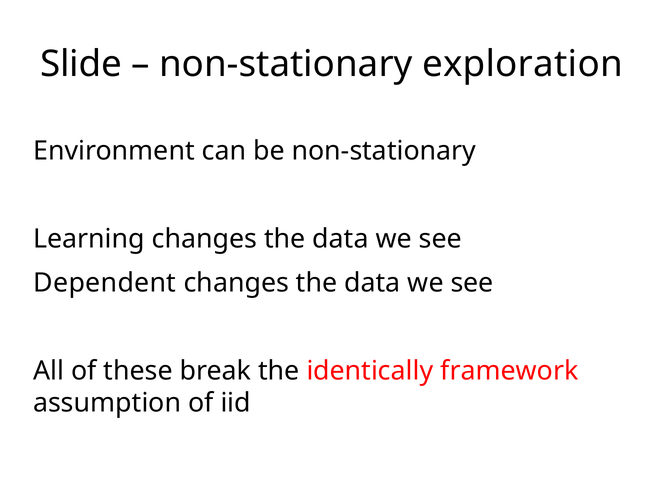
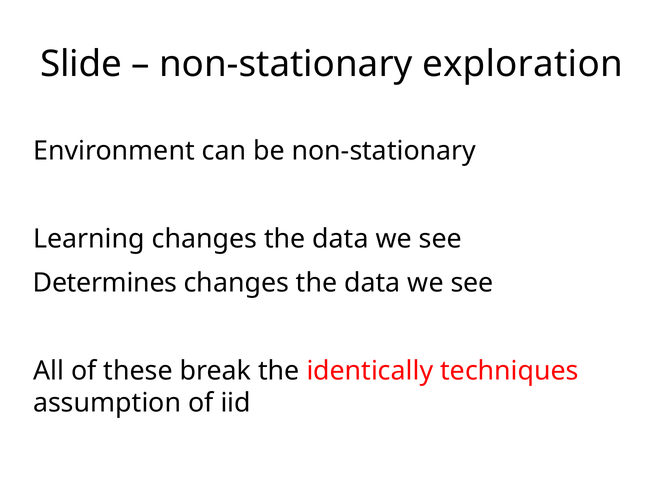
Dependent: Dependent -> Determines
framework: framework -> techniques
